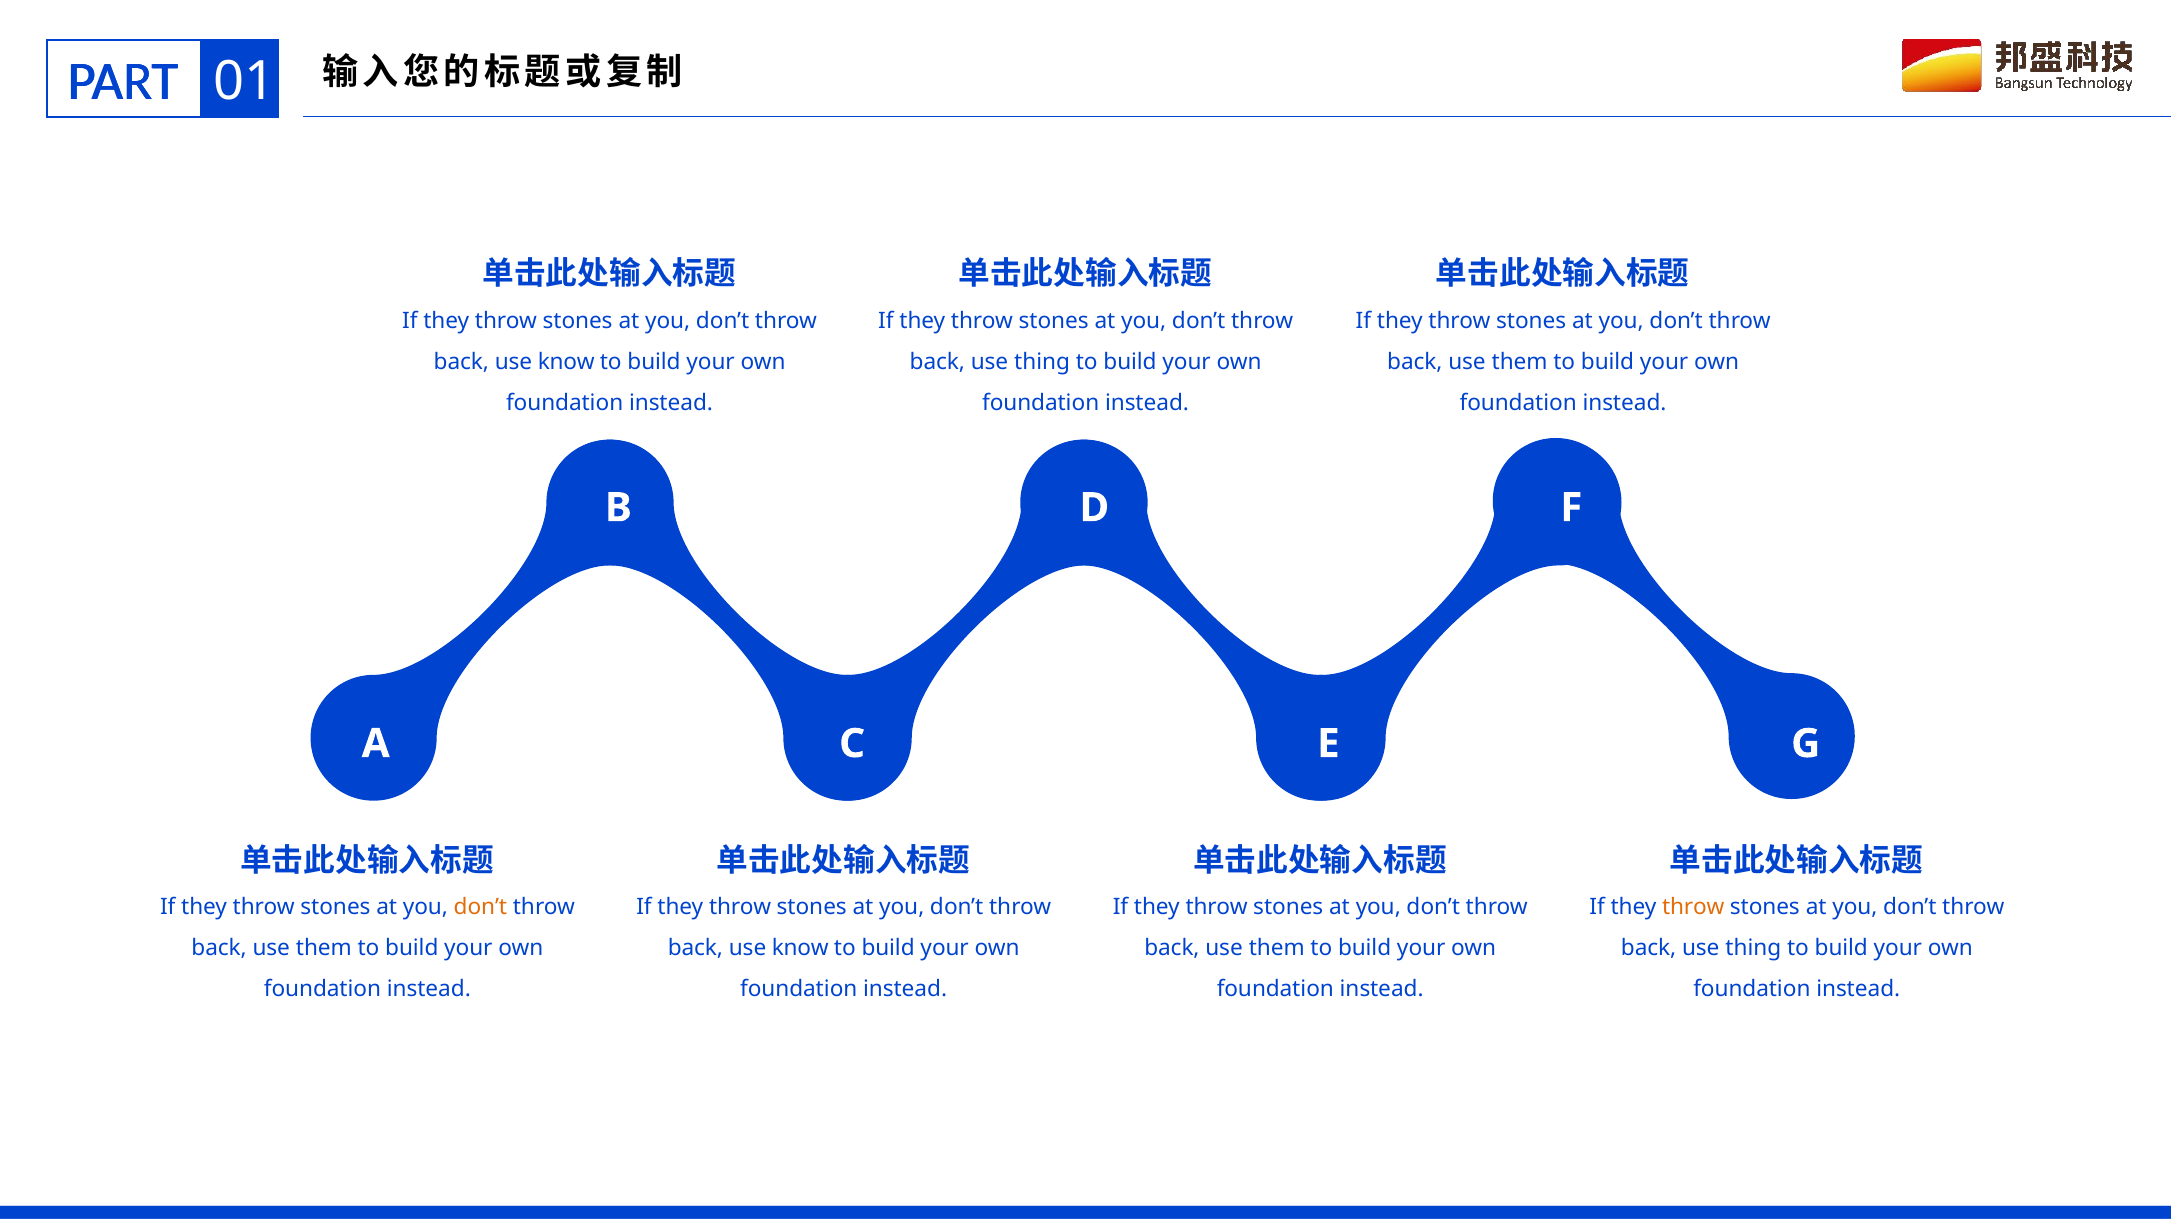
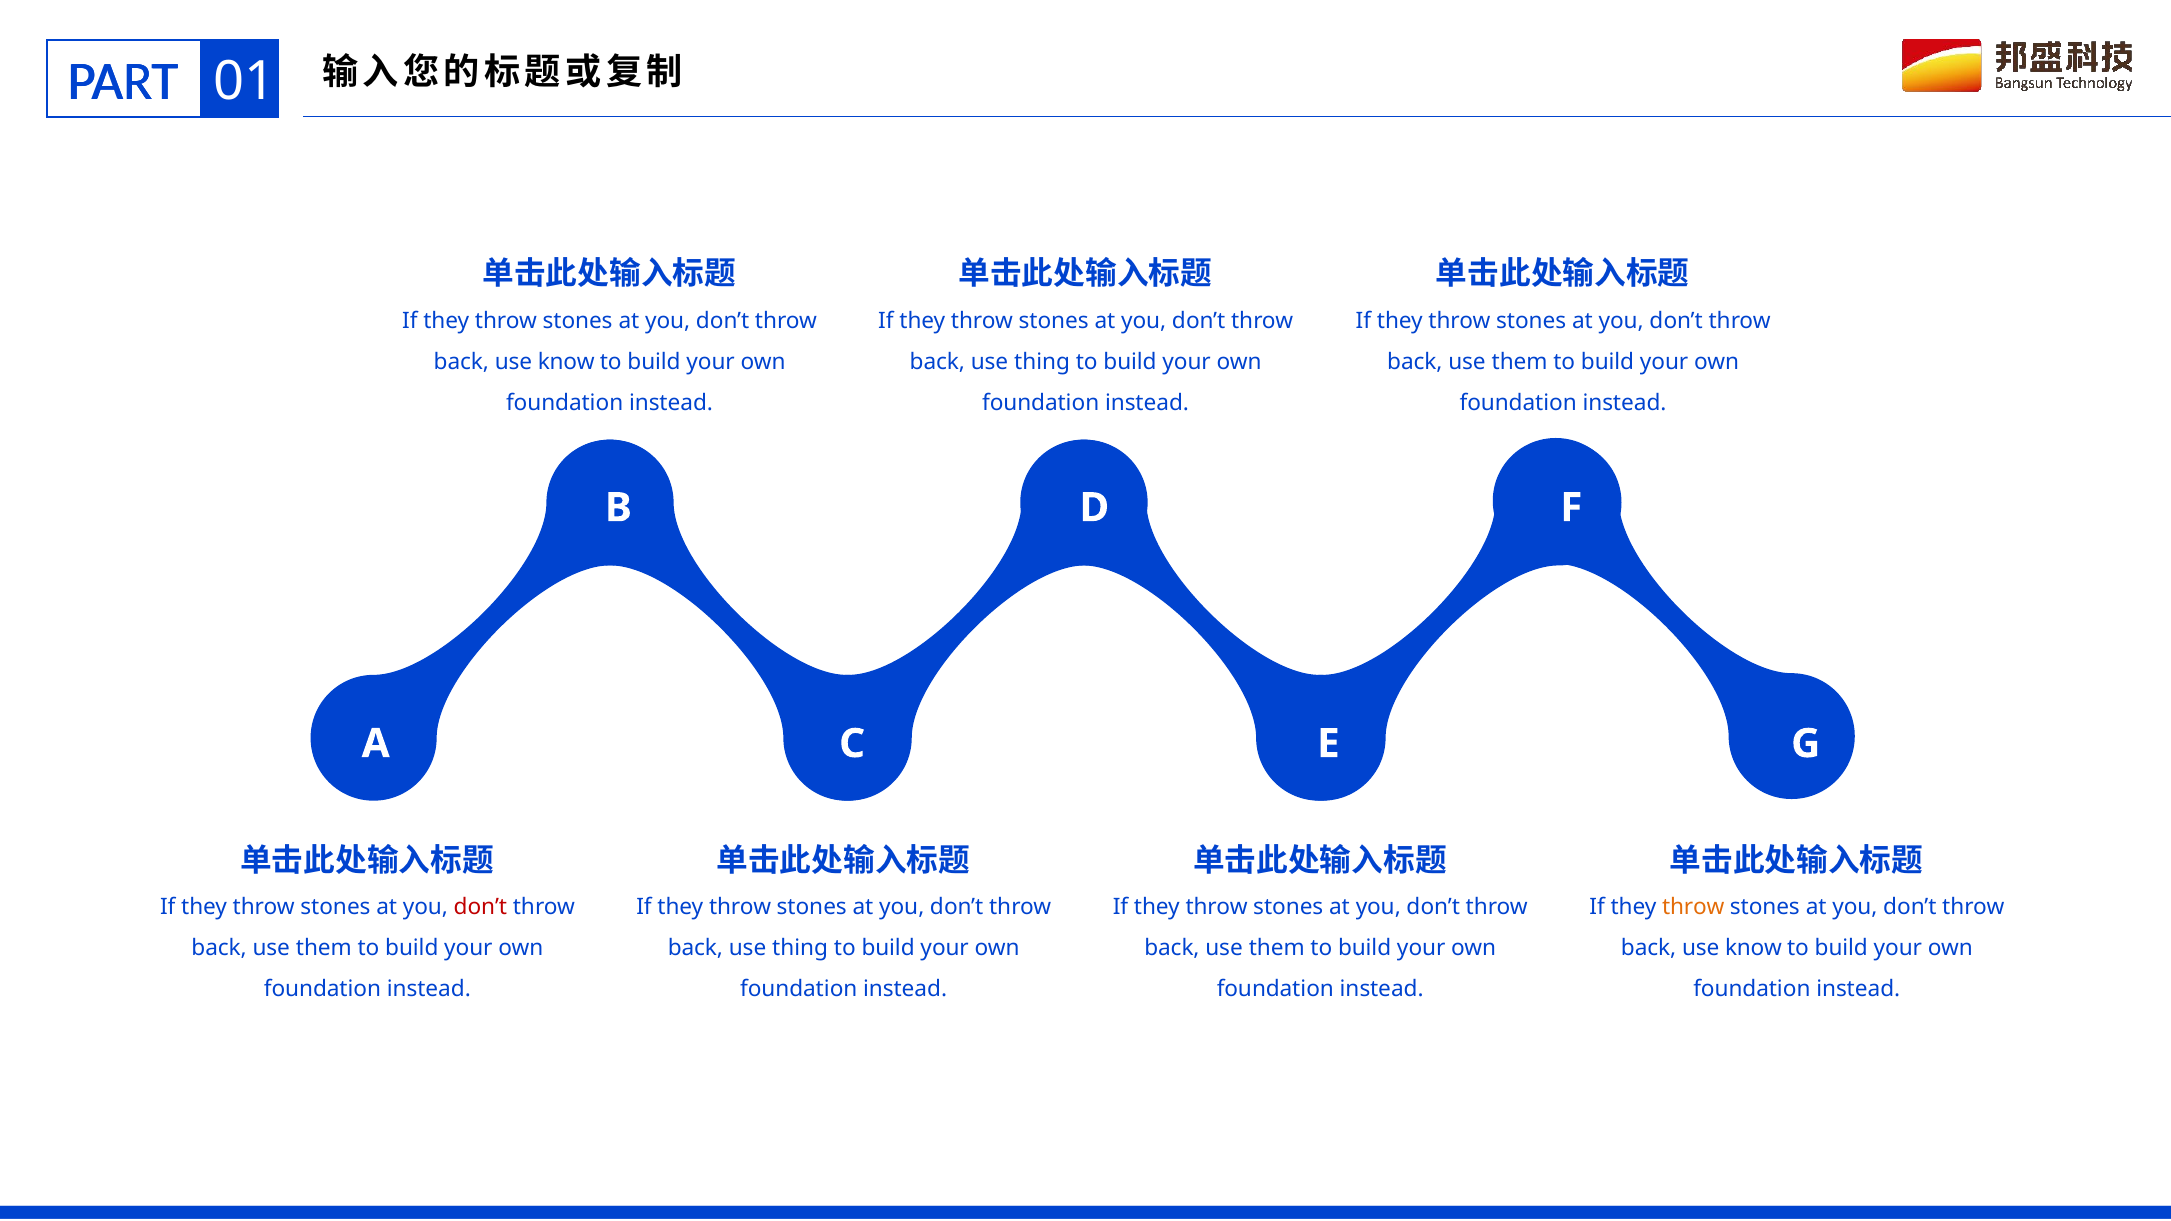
don’t at (480, 907) colour: orange -> red
know at (800, 948): know -> thing
thing at (1753, 948): thing -> know
